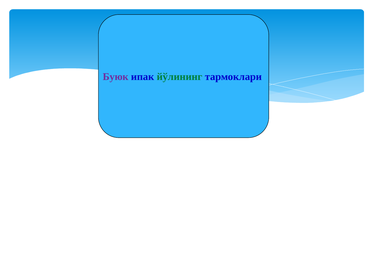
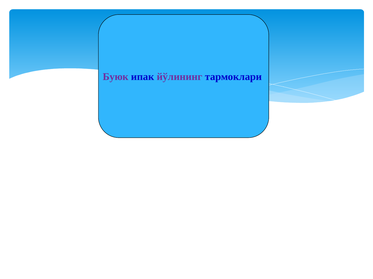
йўлининг colour: green -> purple
